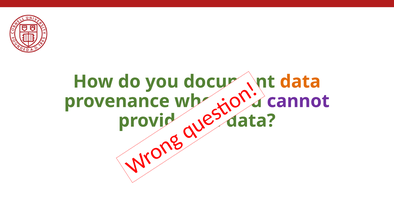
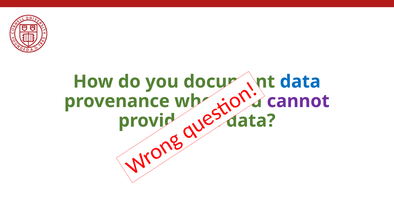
data at (300, 81) colour: orange -> blue
